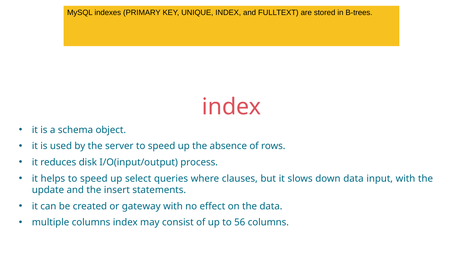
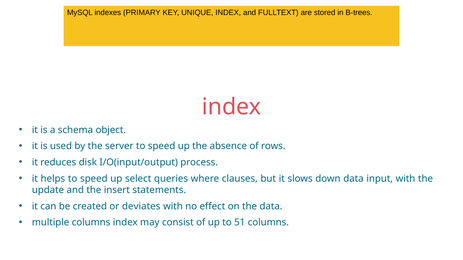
gateway: gateway -> deviates
56: 56 -> 51
